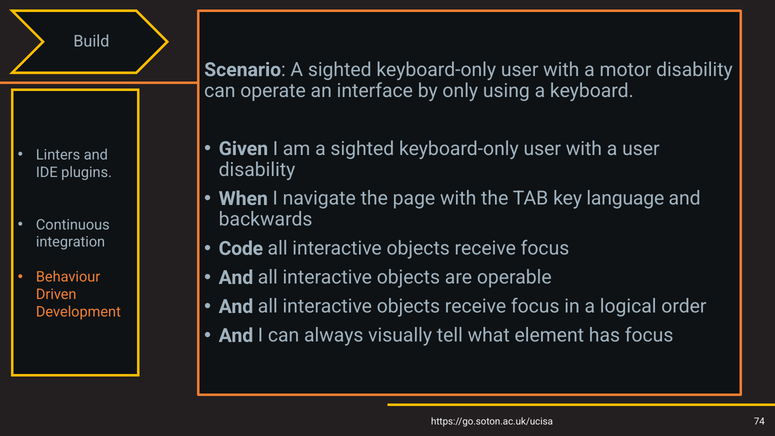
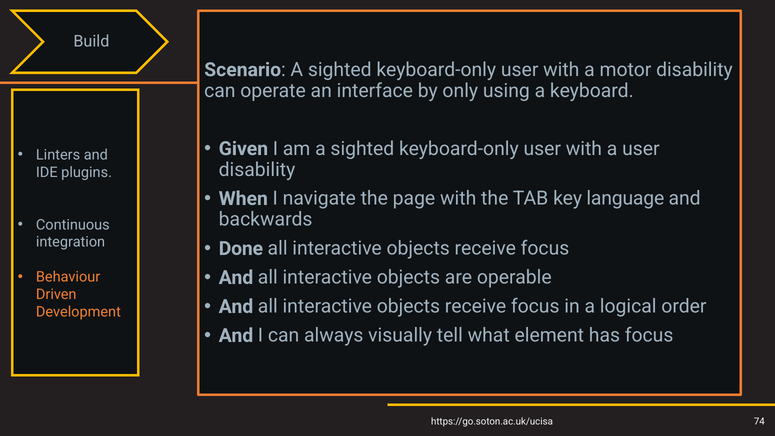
Code: Code -> Done
